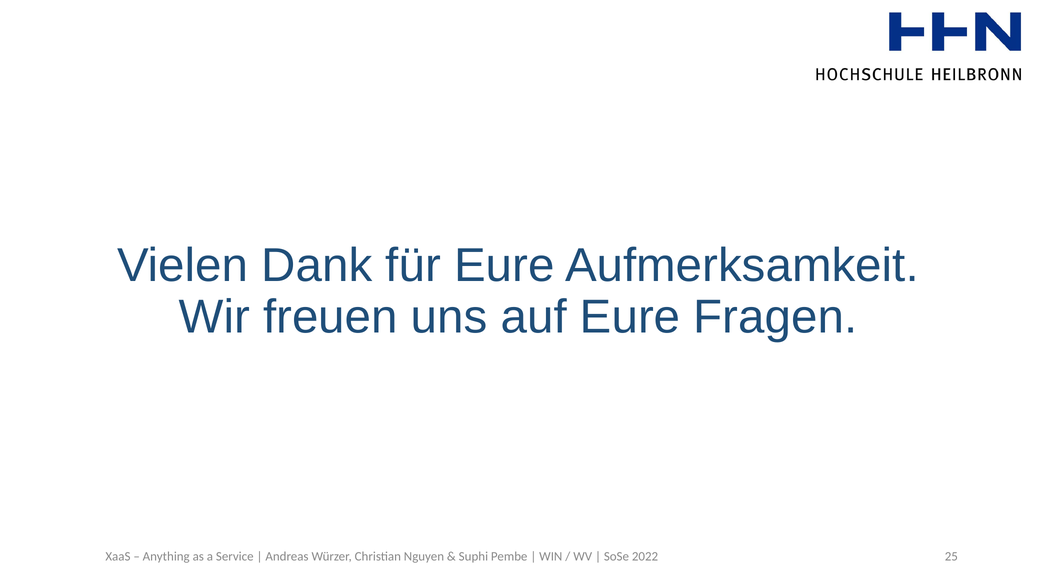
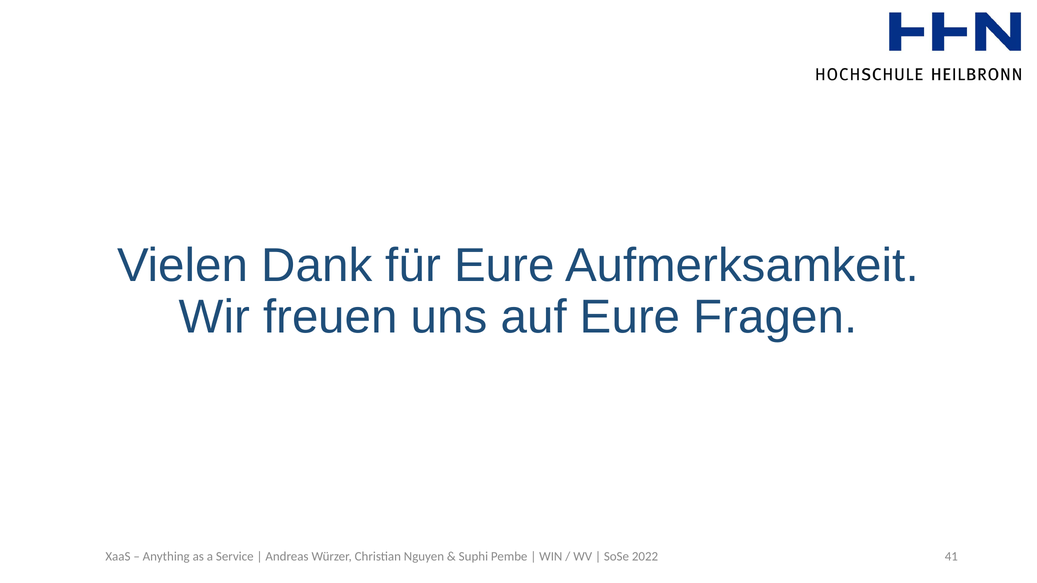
25: 25 -> 41
